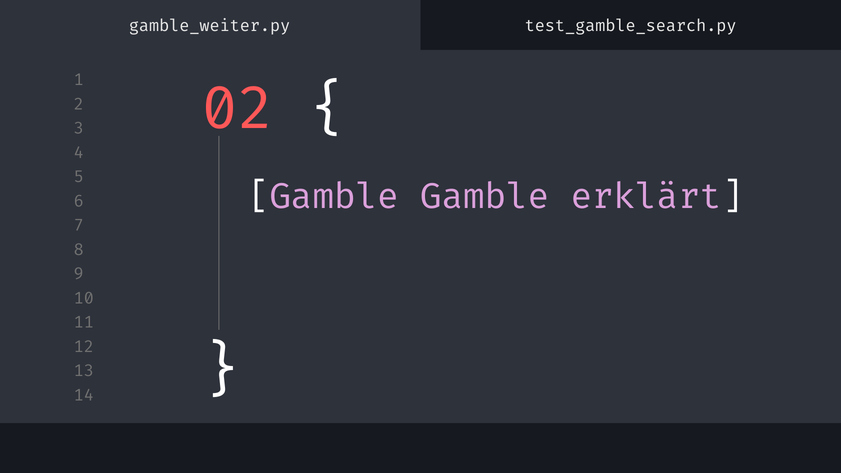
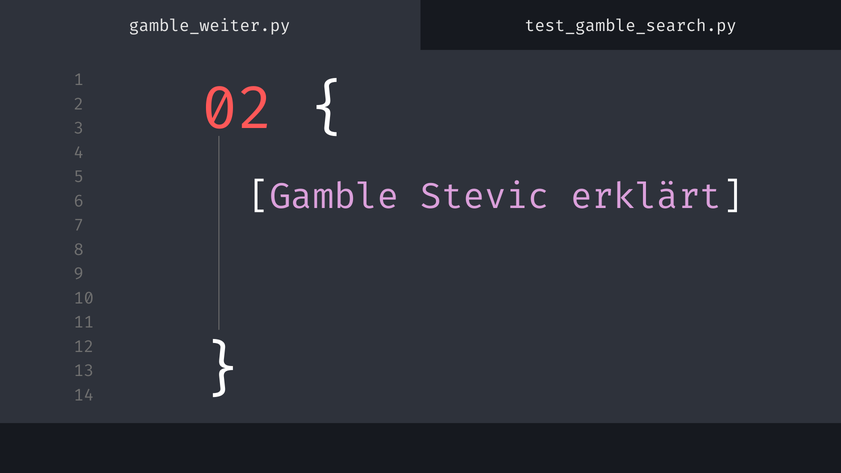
Gamble Gamble: Gamble -> Stevic
